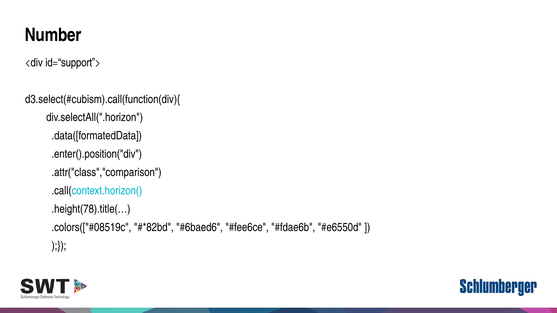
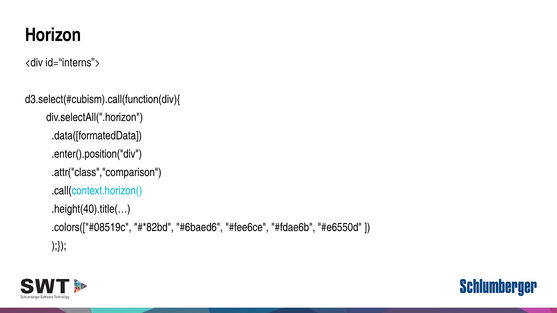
Number: Number -> Horizon
id=“support”>: id=“support”> -> id=“interns”>
.height(78).title(…: .height(78).title(… -> .height(40).title(…
